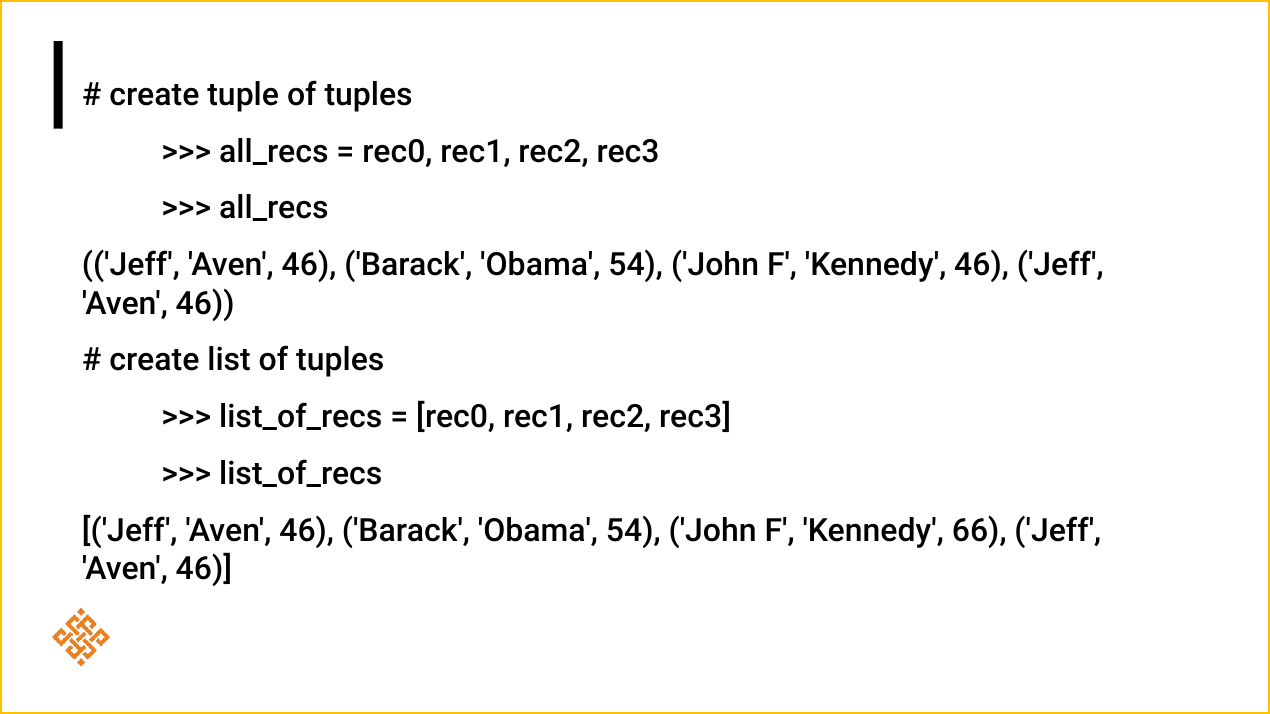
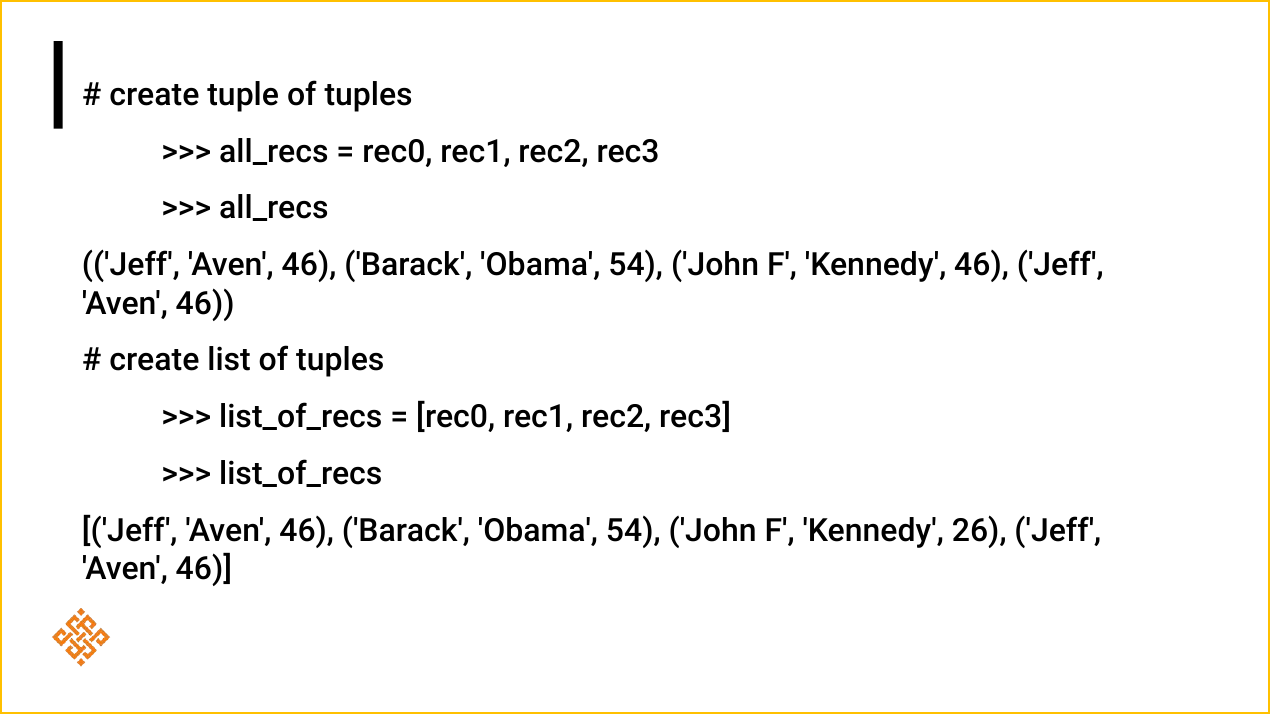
66: 66 -> 26
